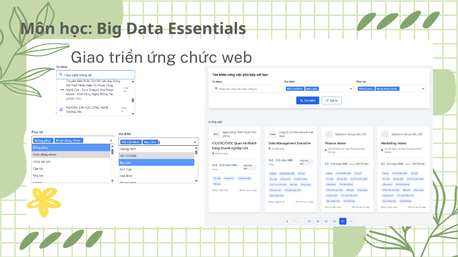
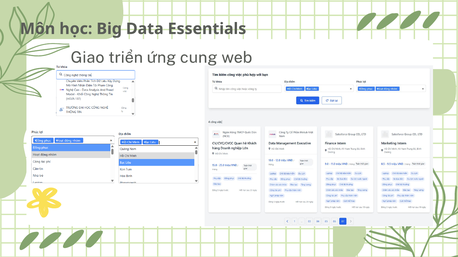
chức: chức -> cung
